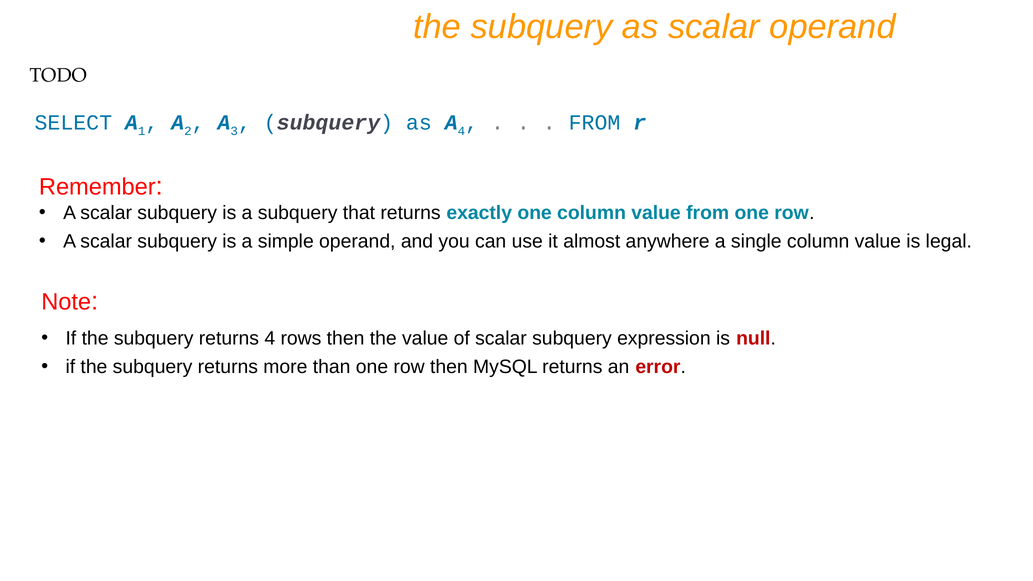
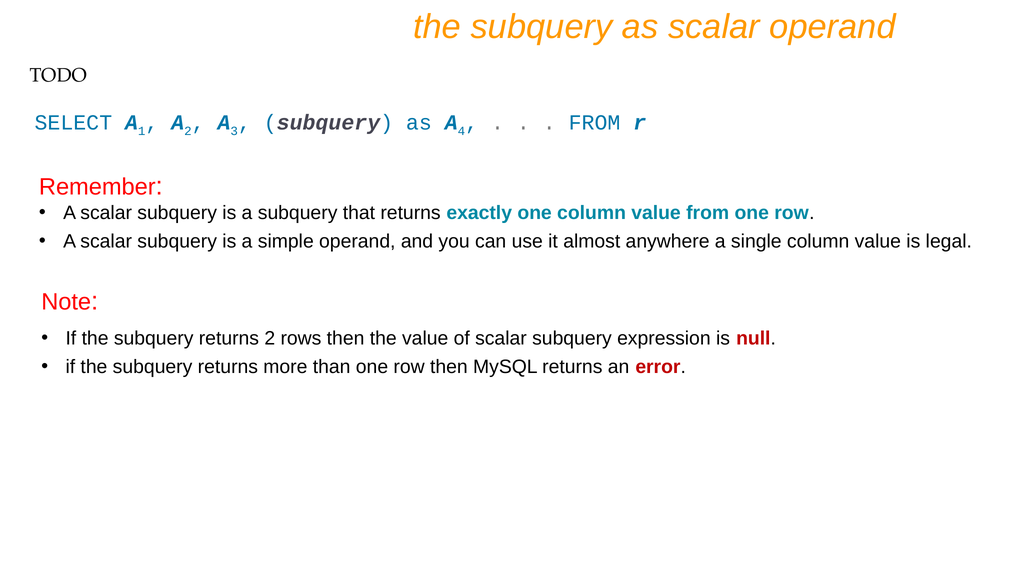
returns 4: 4 -> 2
